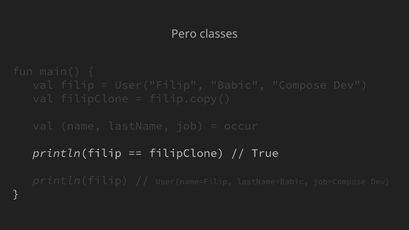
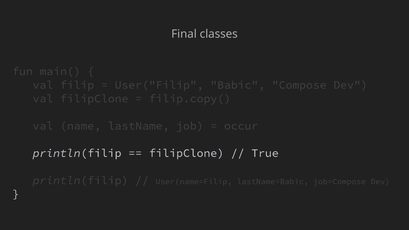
Pero: Pero -> Final
